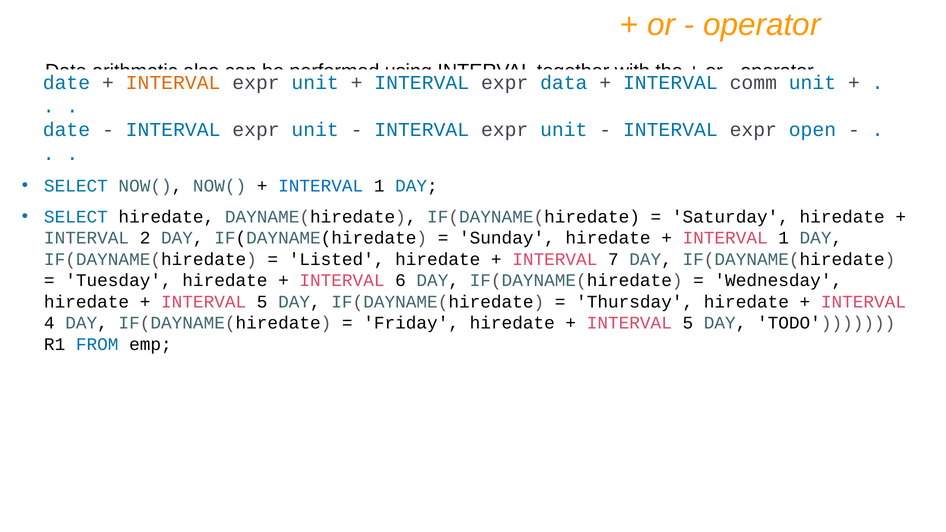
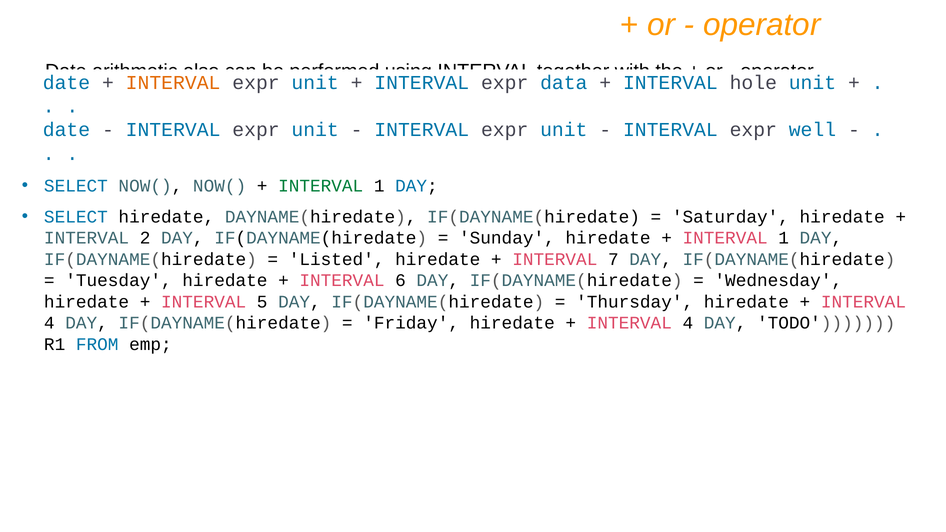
comm: comm -> hole
open: open -> well
INTERVAL at (321, 186) colour: blue -> green
5 at (688, 323): 5 -> 4
